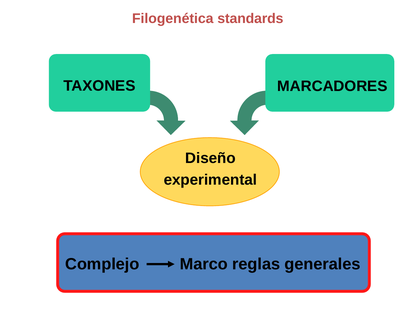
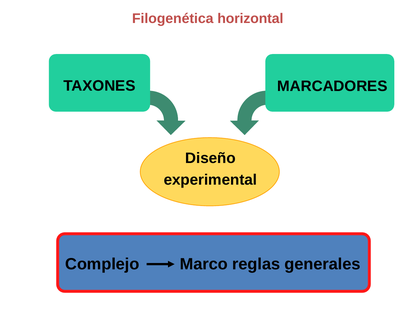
standards: standards -> horizontal
